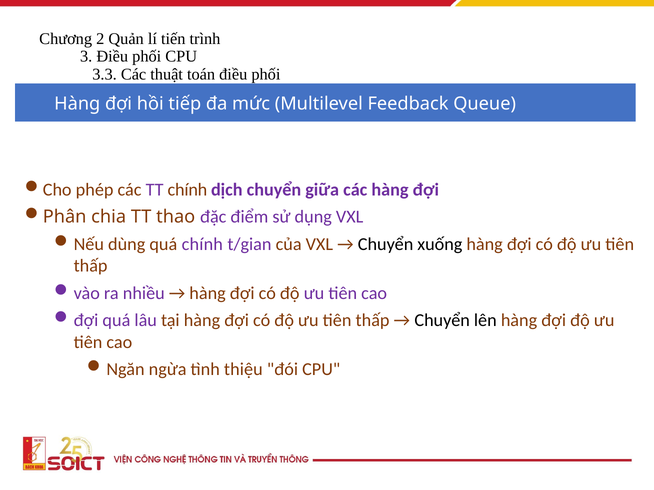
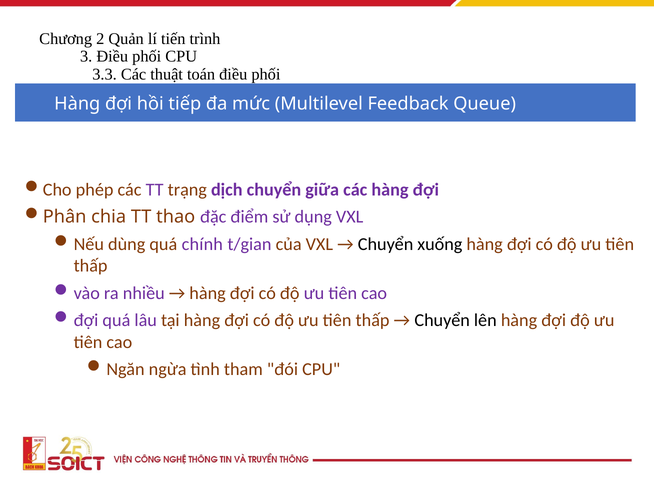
TT chính: chính -> trạng
thiệu: thiệu -> tham
